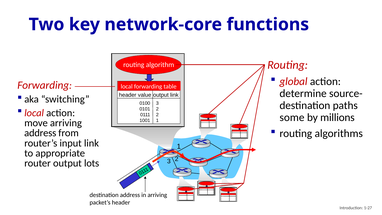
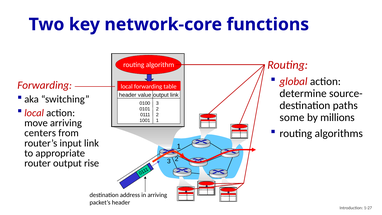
address at (40, 133): address -> centers
lots: lots -> rise
